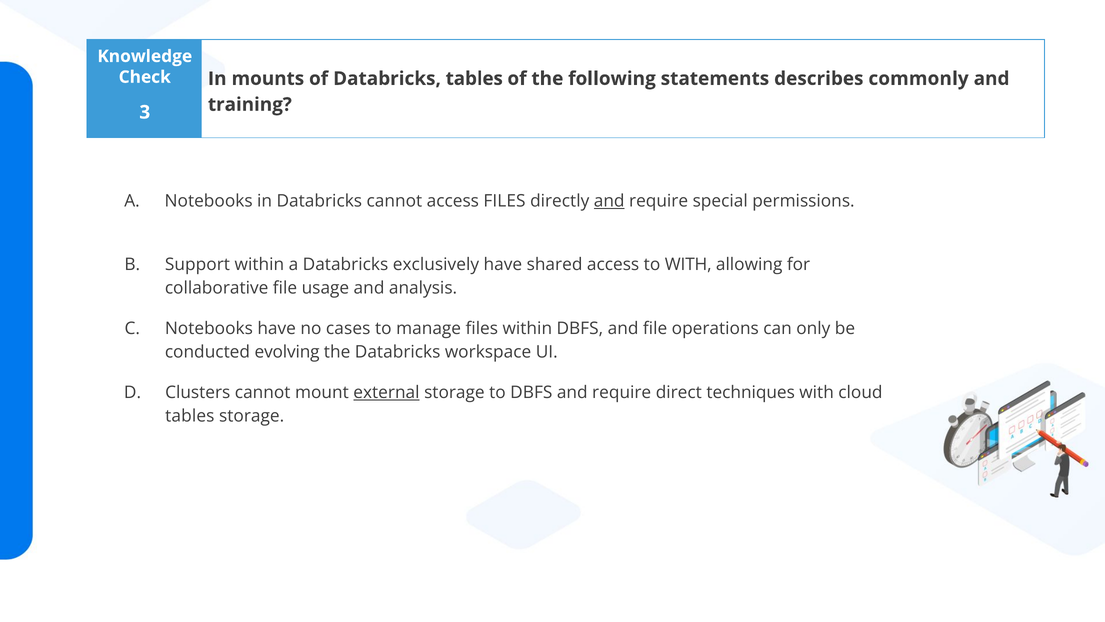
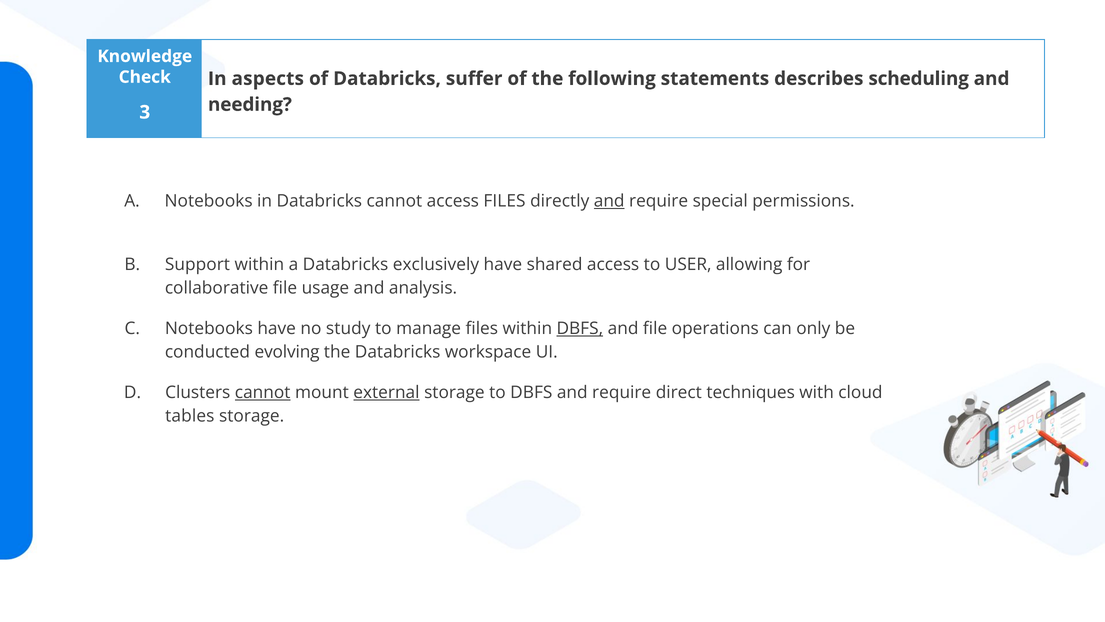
mounts: mounts -> aspects
Databricks tables: tables -> suffer
commonly: commonly -> scheduling
training: training -> needing
to WITH: WITH -> USER
cases: cases -> study
DBFS at (580, 328) underline: none -> present
cannot at (263, 392) underline: none -> present
